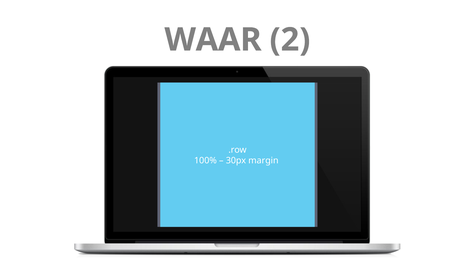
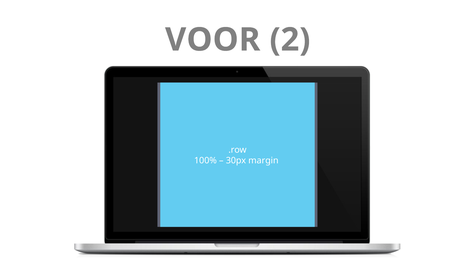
WAAR: WAAR -> VOOR
